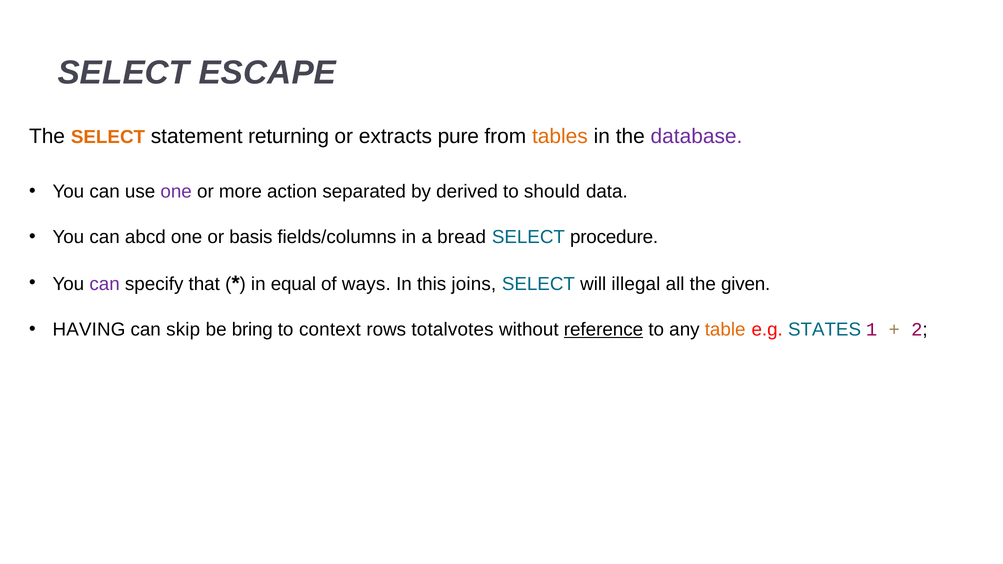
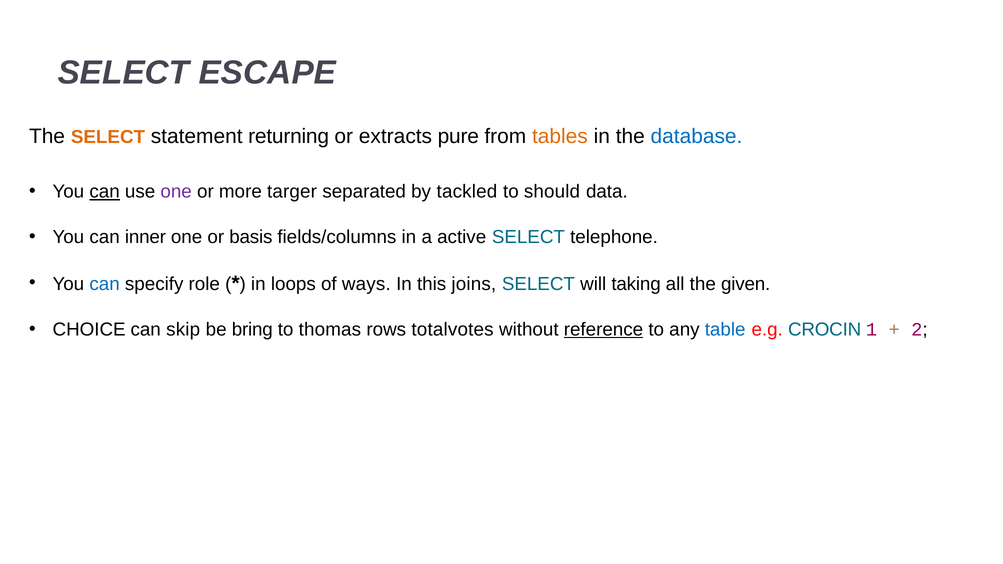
database colour: purple -> blue
can at (105, 192) underline: none -> present
action: action -> targer
derived: derived -> tackled
abcd: abcd -> inner
bread: bread -> active
procedure: procedure -> telephone
can at (105, 284) colour: purple -> blue
that: that -> role
equal: equal -> loops
illegal: illegal -> taking
HAVING: HAVING -> CHOICE
context: context -> thomas
table colour: orange -> blue
STATES: STATES -> CROCIN
